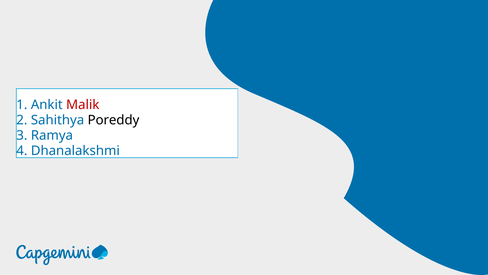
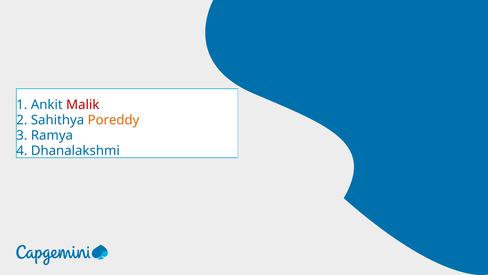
Poreddy colour: black -> orange
